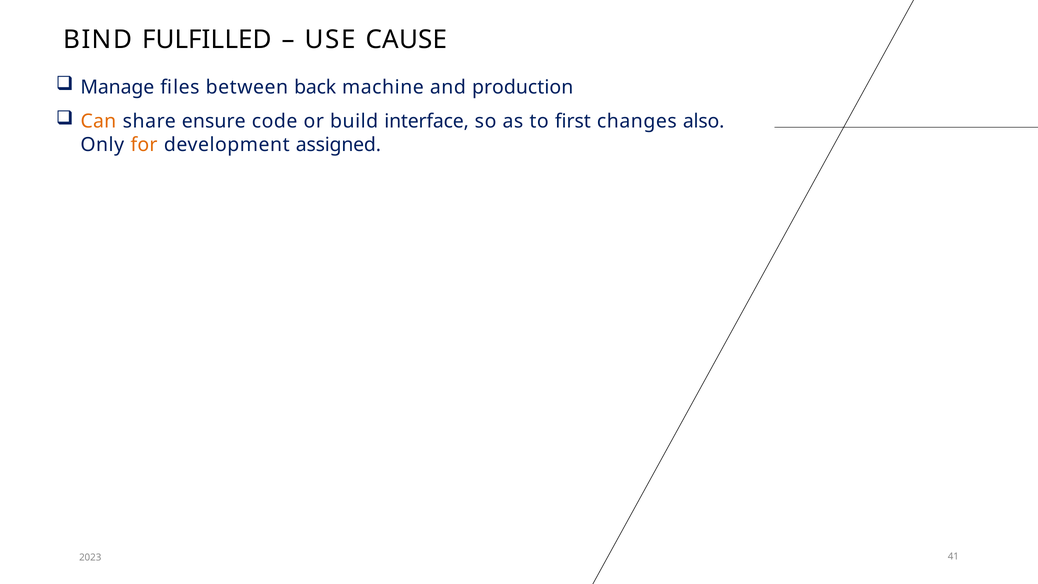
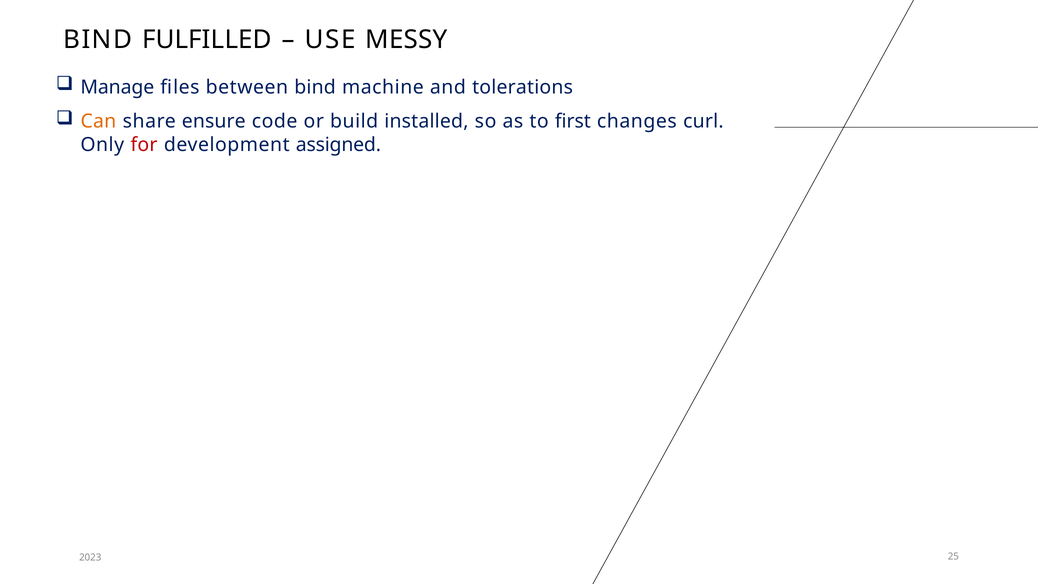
CAUSE: CAUSE -> MESSY
between back: back -> bind
production: production -> tolerations
interface: interface -> installed
also: also -> curl
for colour: orange -> red
41: 41 -> 25
